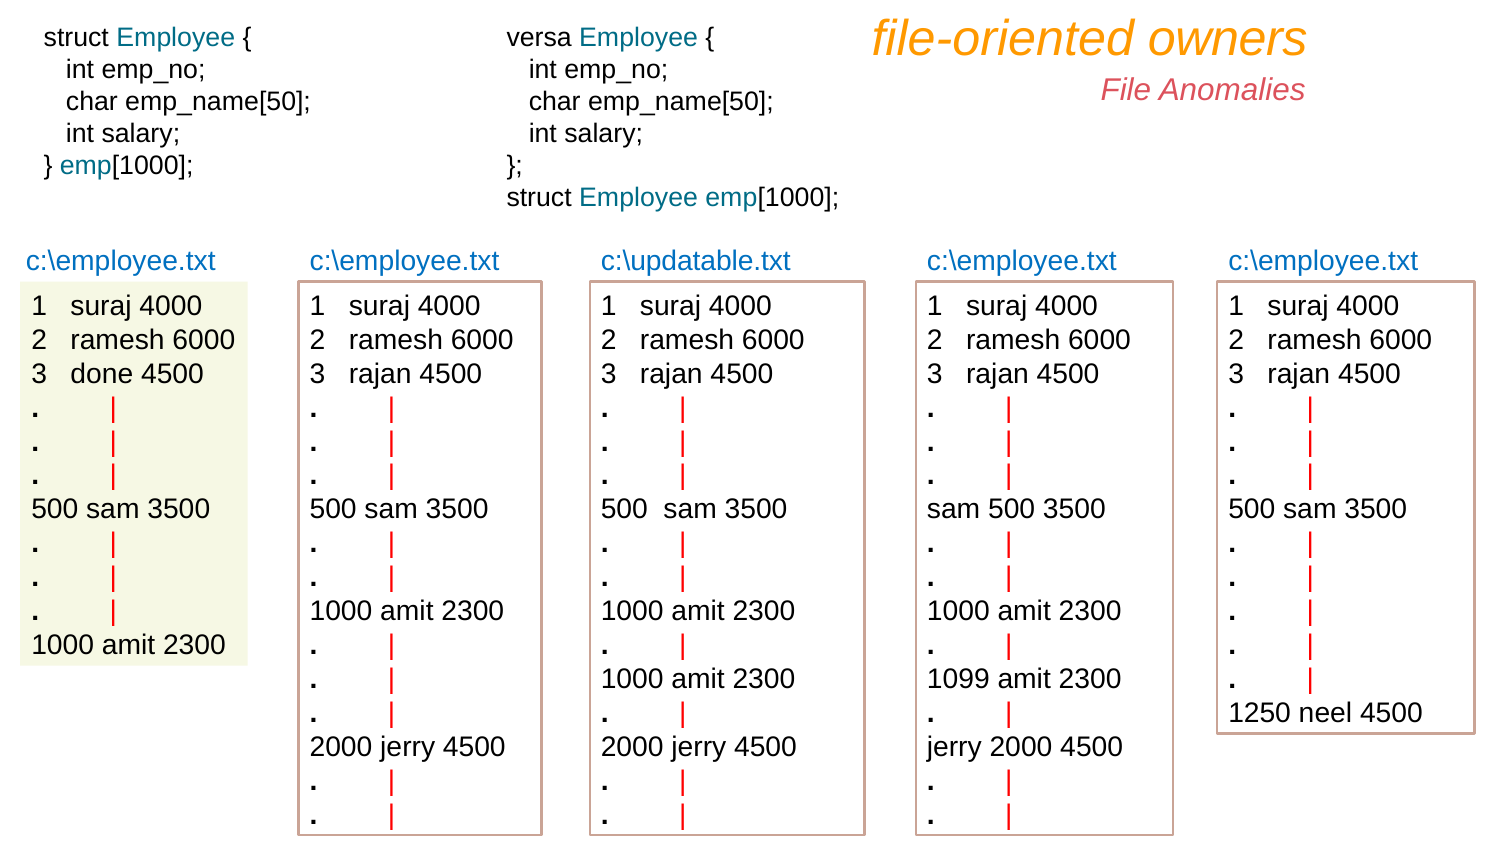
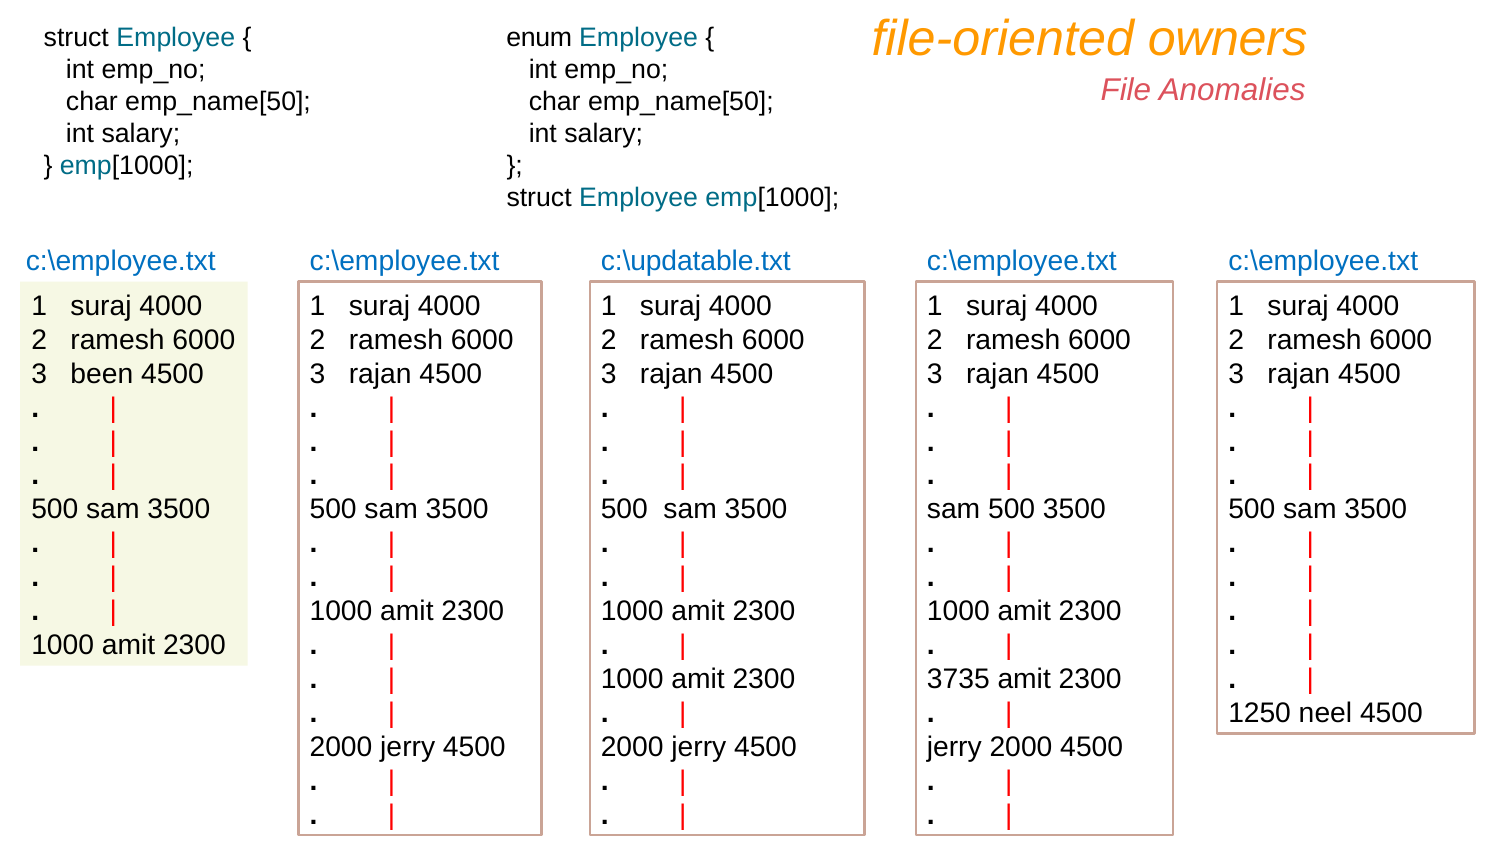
versa: versa -> enum
done: done -> been
1099: 1099 -> 3735
